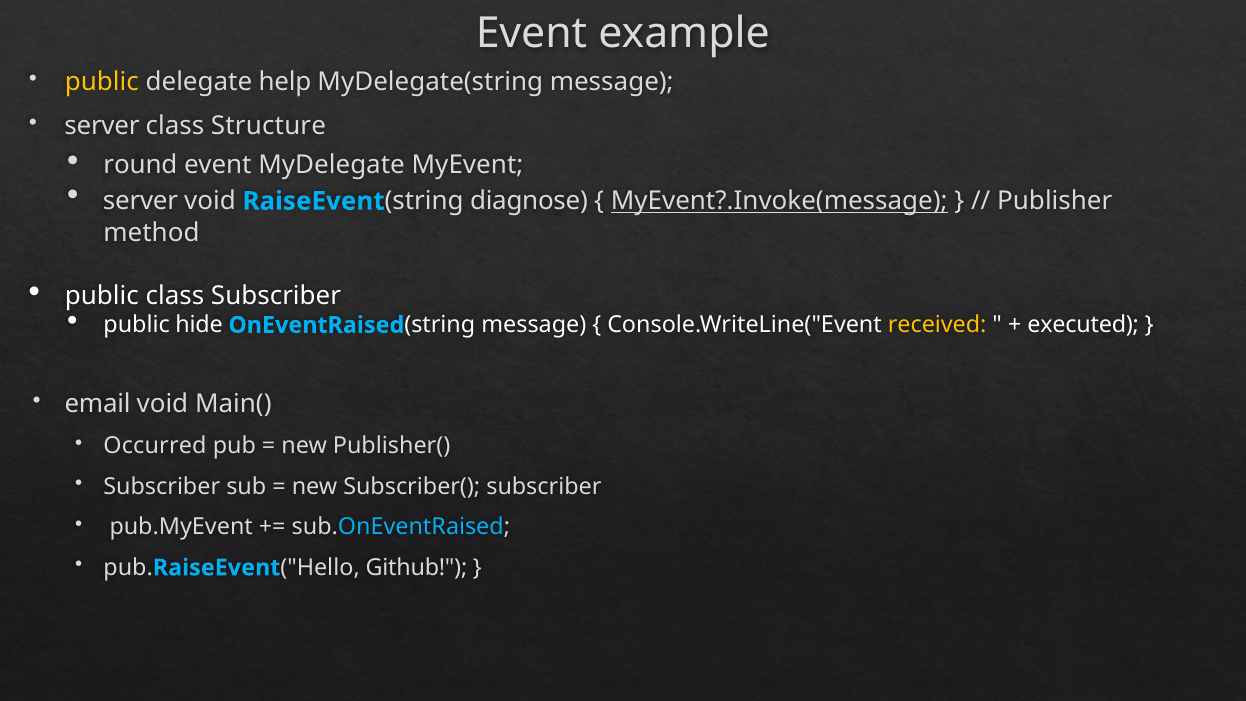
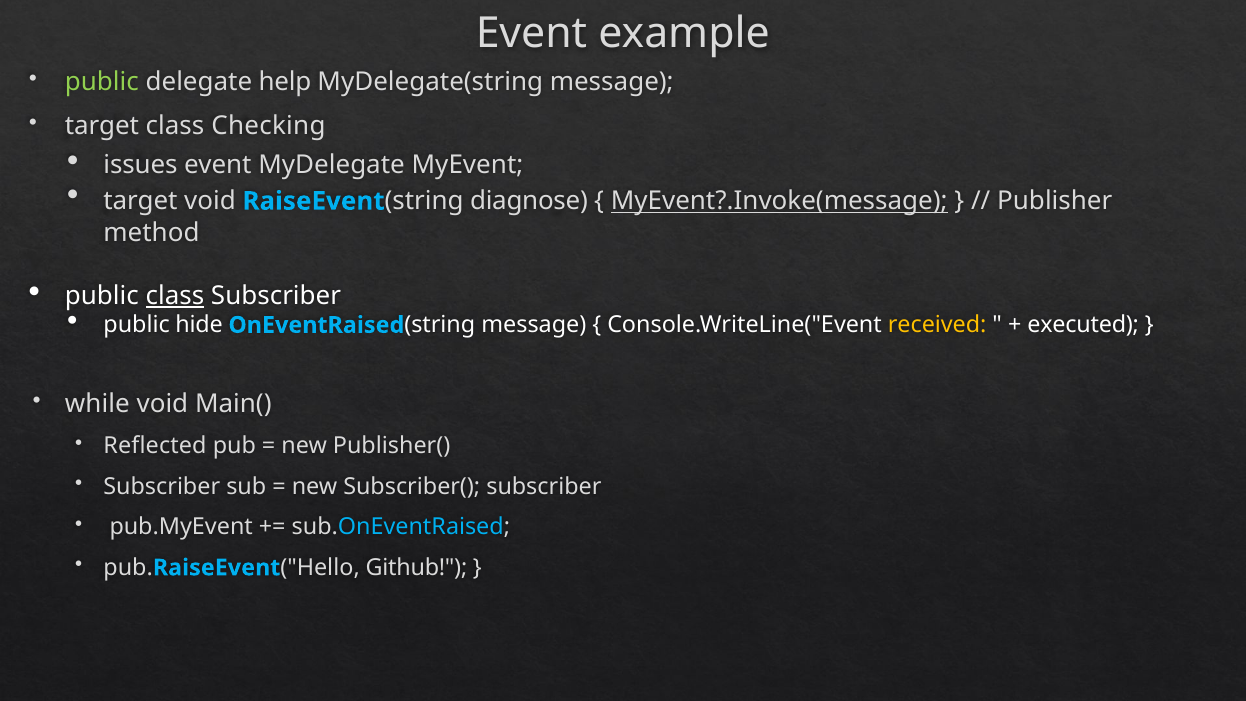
public at (102, 82) colour: yellow -> light green
server at (102, 126): server -> target
Structure: Structure -> Checking
round: round -> issues
server at (141, 201): server -> target
class at (175, 296) underline: none -> present
email: email -> while
Occurred: Occurred -> Reflected
